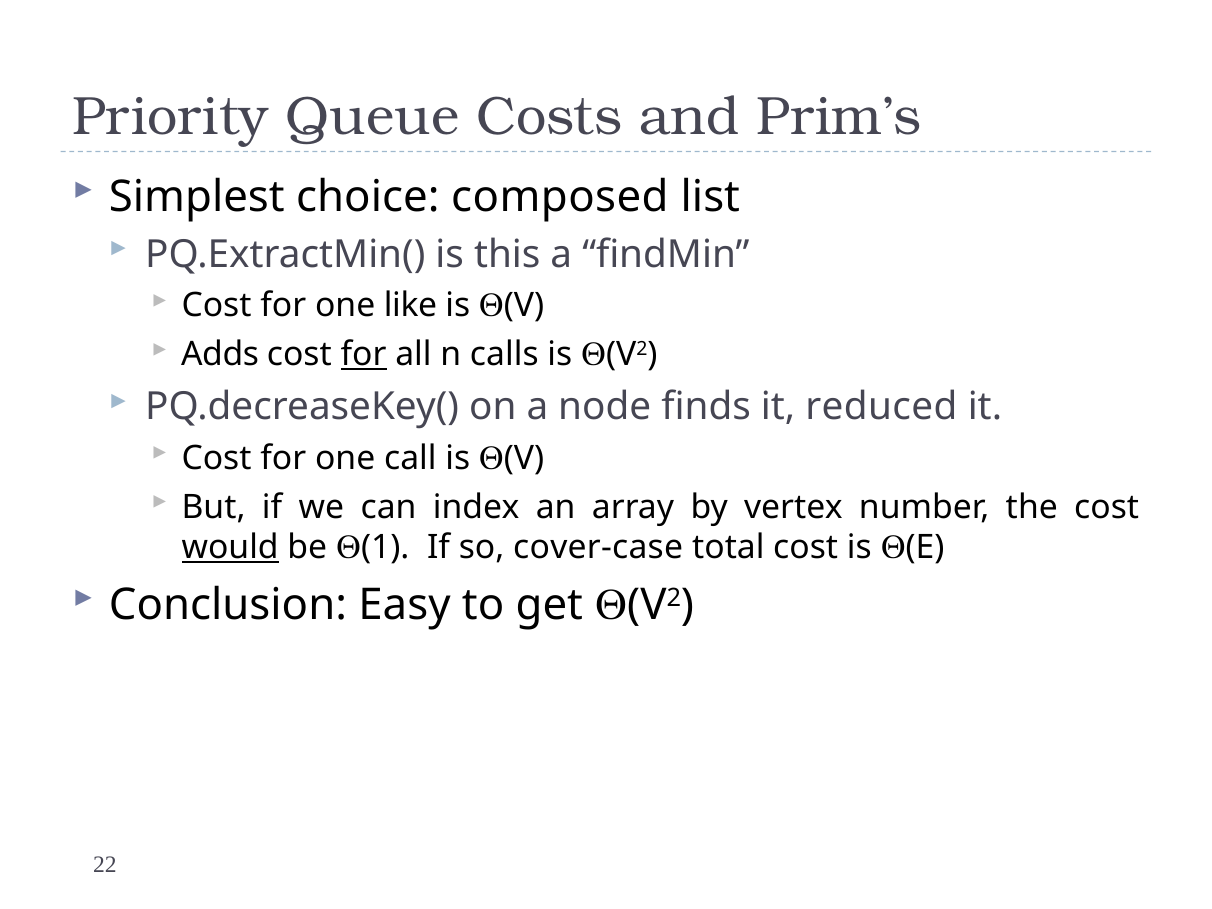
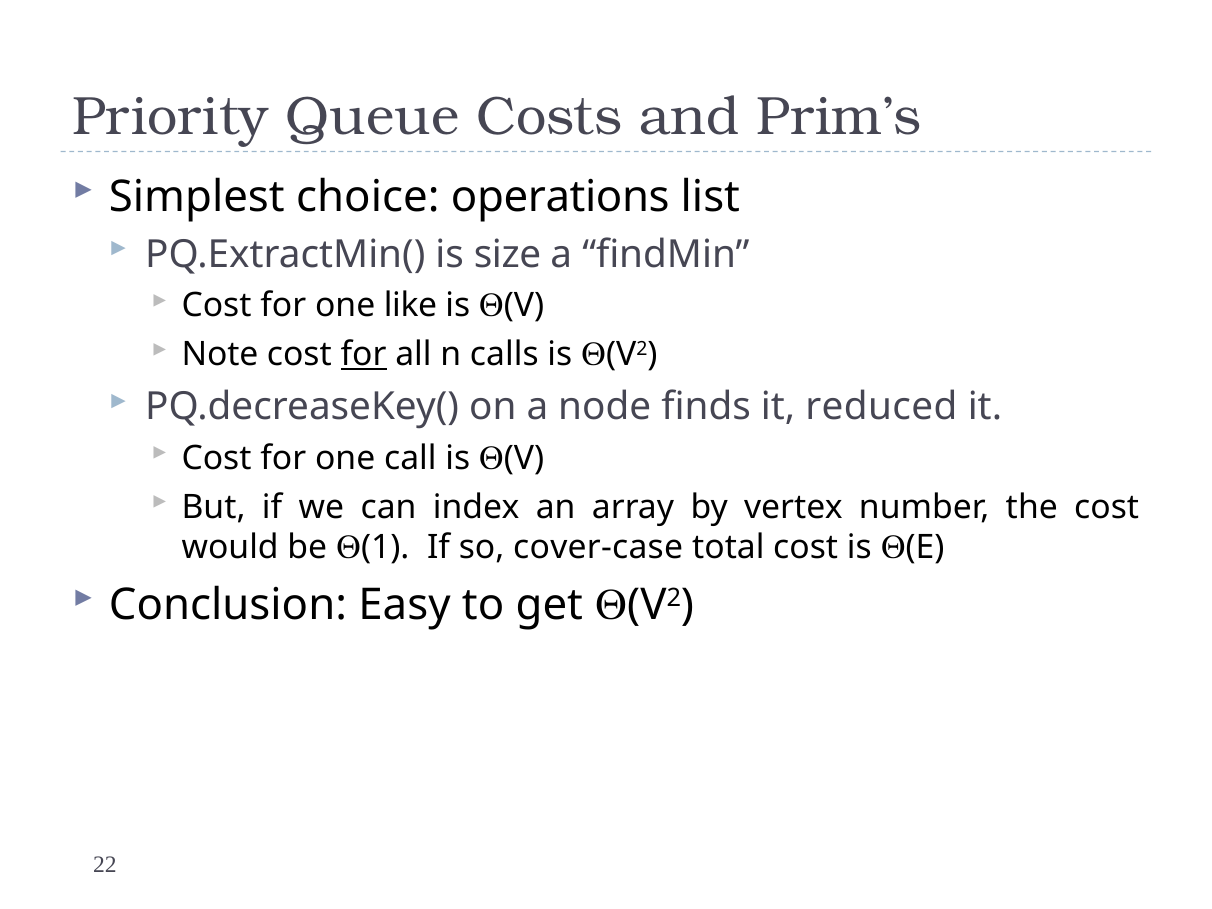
composed: composed -> operations
this: this -> size
Adds: Adds -> Note
would underline: present -> none
